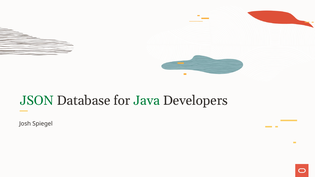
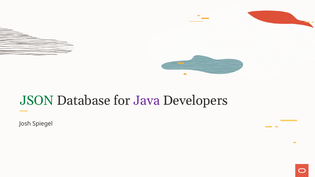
Java colour: green -> purple
